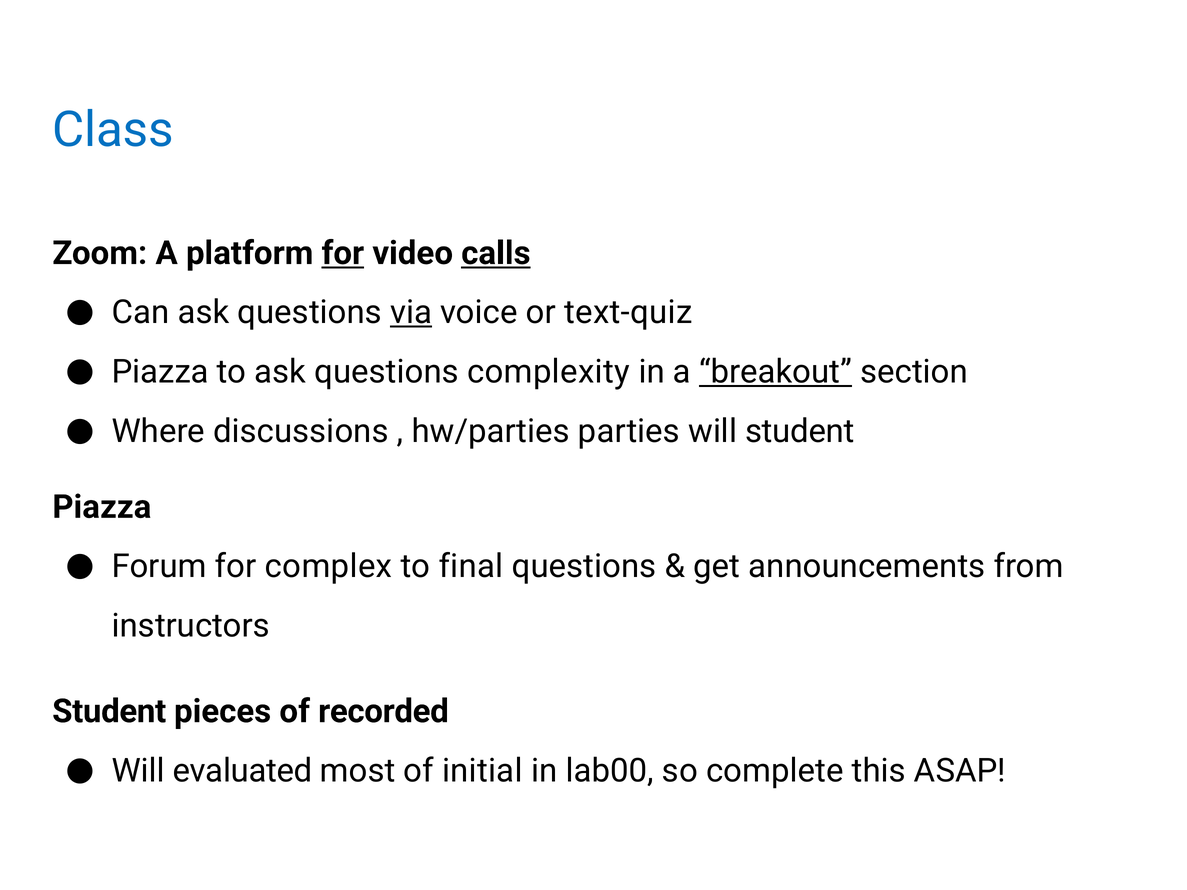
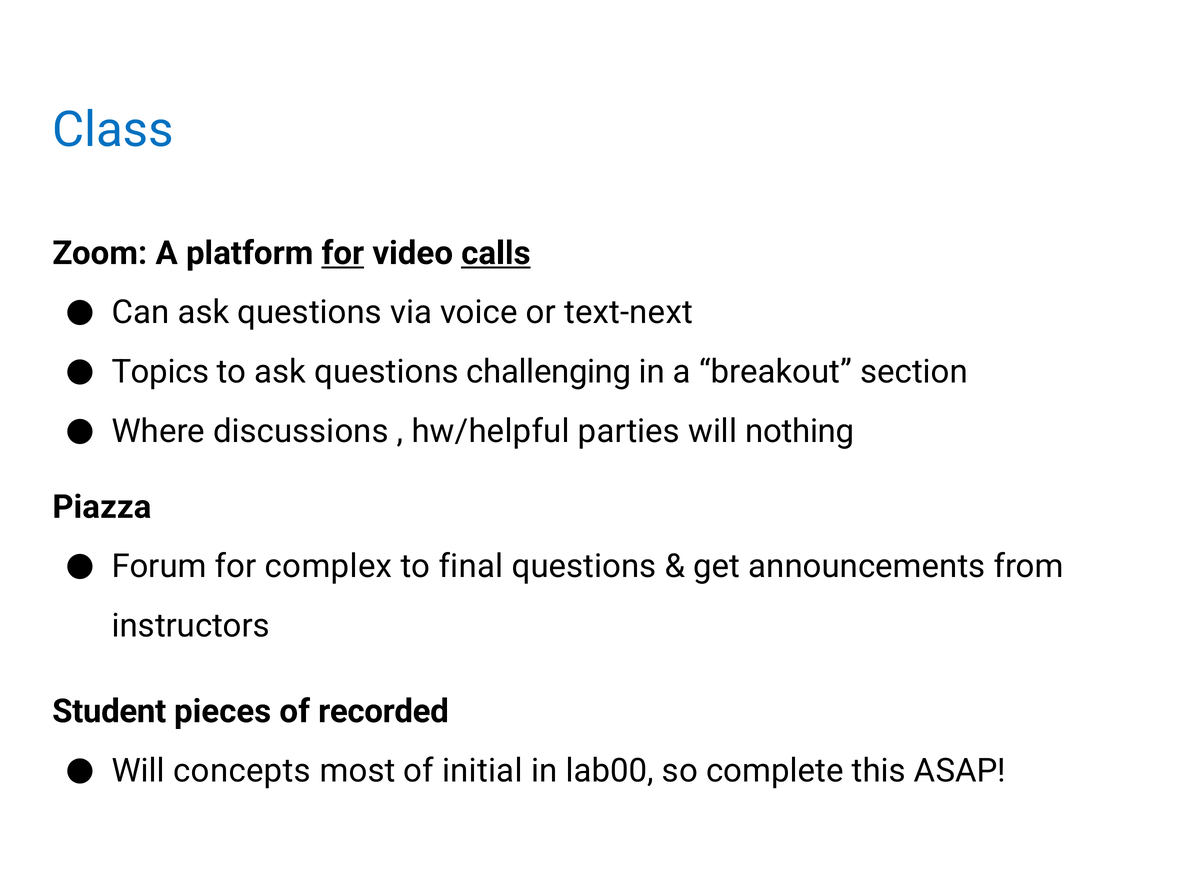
via underline: present -> none
text-quiz: text-quiz -> text-next
Piazza at (160, 372): Piazza -> Topics
complexity: complexity -> challenging
breakout underline: present -> none
hw/parties: hw/parties -> hw/helpful
will student: student -> nothing
evaluated: evaluated -> concepts
